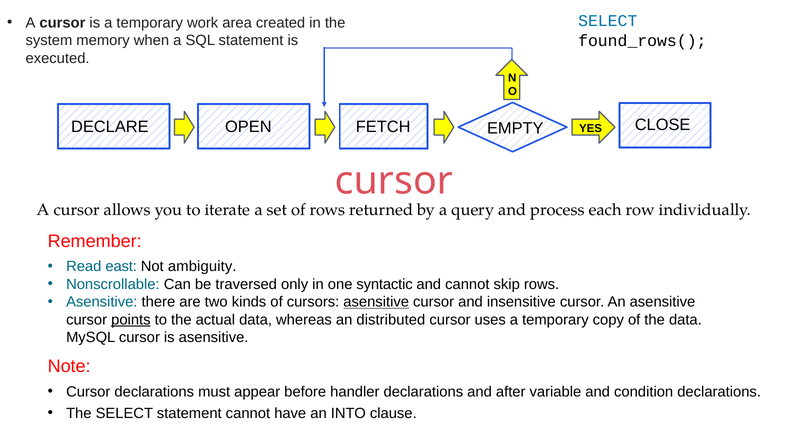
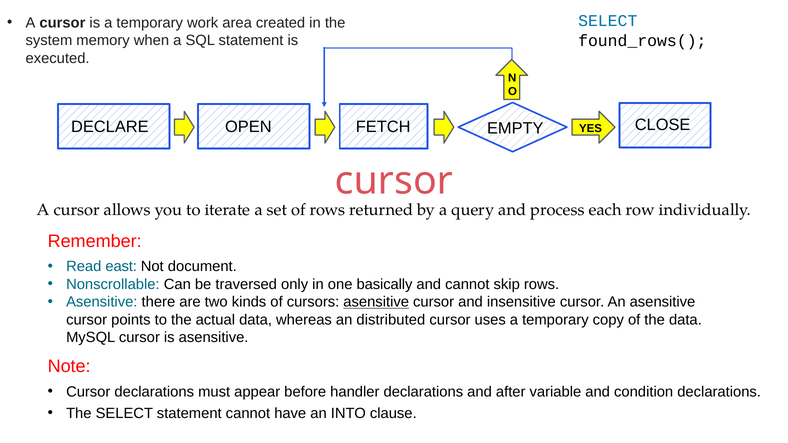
ambiguity: ambiguity -> document
syntactic: syntactic -> basically
points underline: present -> none
